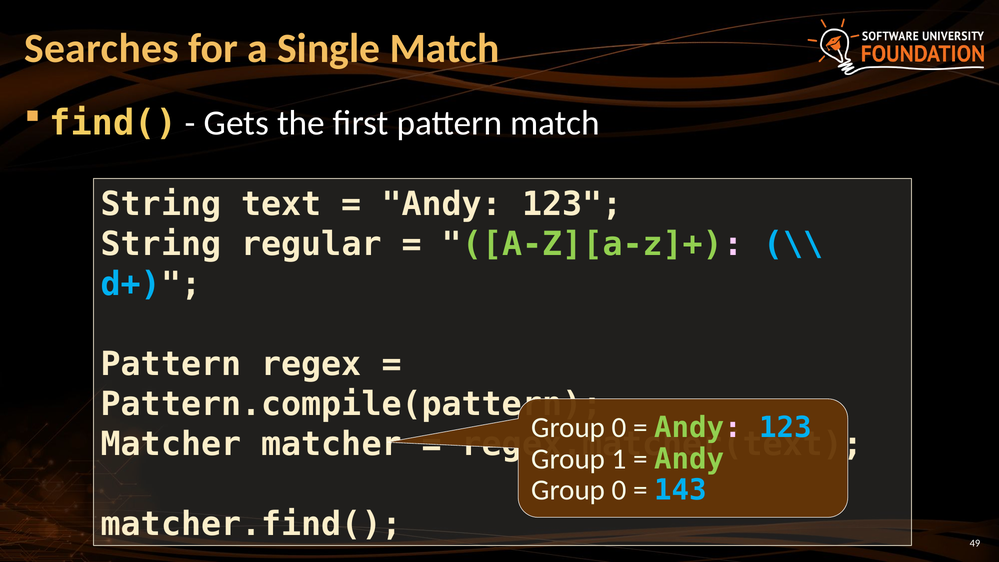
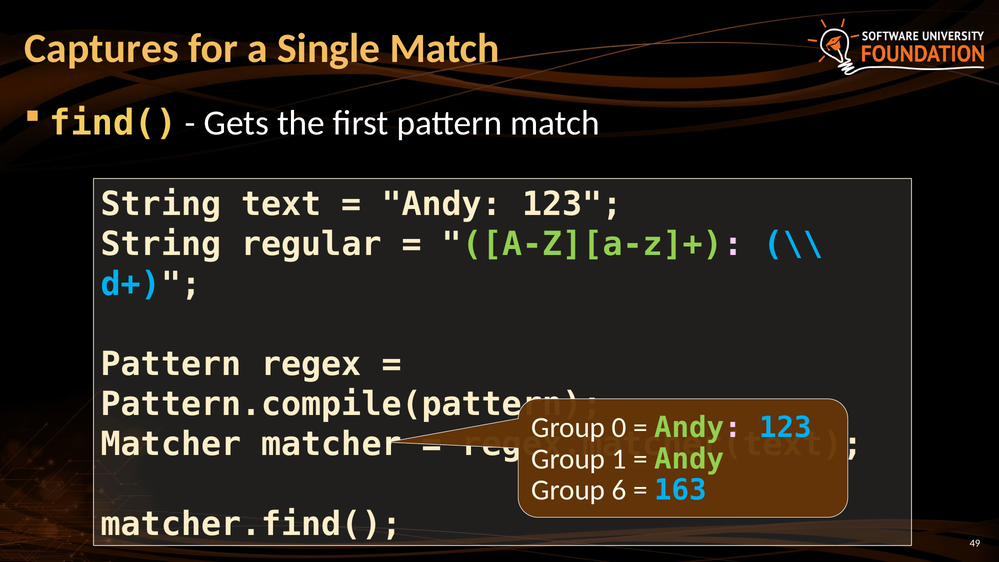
Searches: Searches -> Captures
0 at (619, 490): 0 -> 6
143: 143 -> 163
